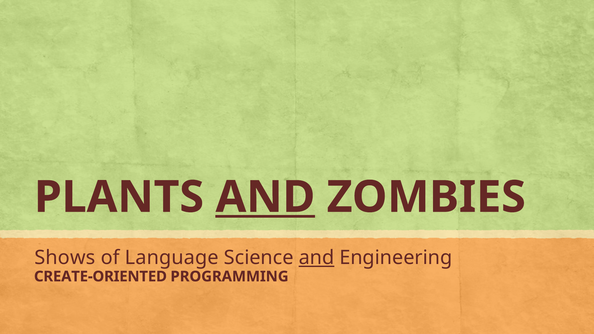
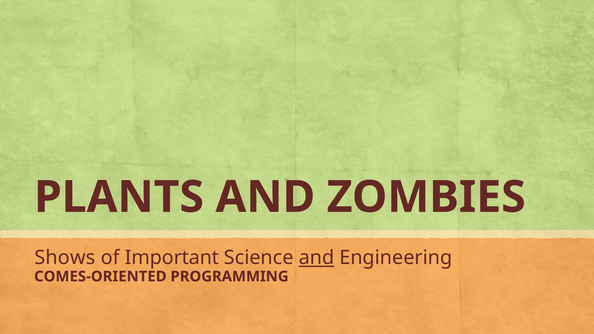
AND at (265, 197) underline: present -> none
Language: Language -> Important
CREATE-ORIENTED: CREATE-ORIENTED -> COMES-ORIENTED
